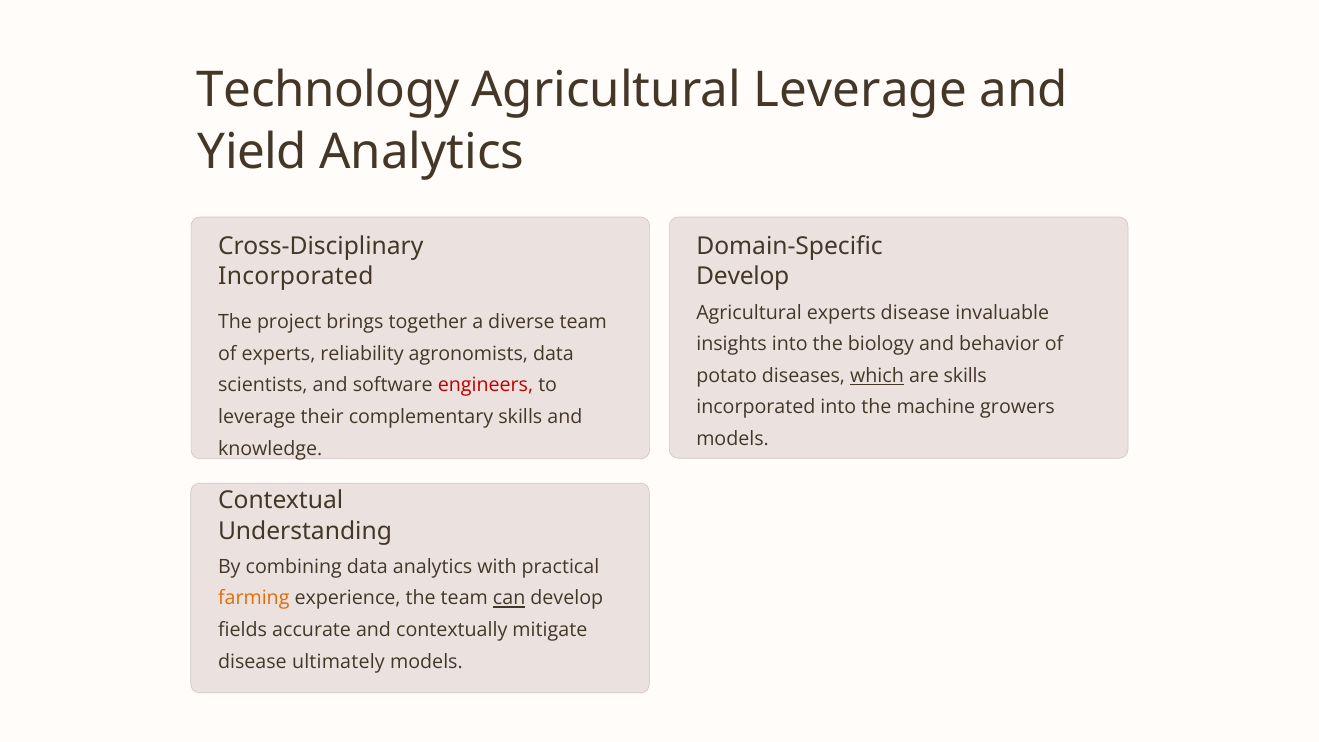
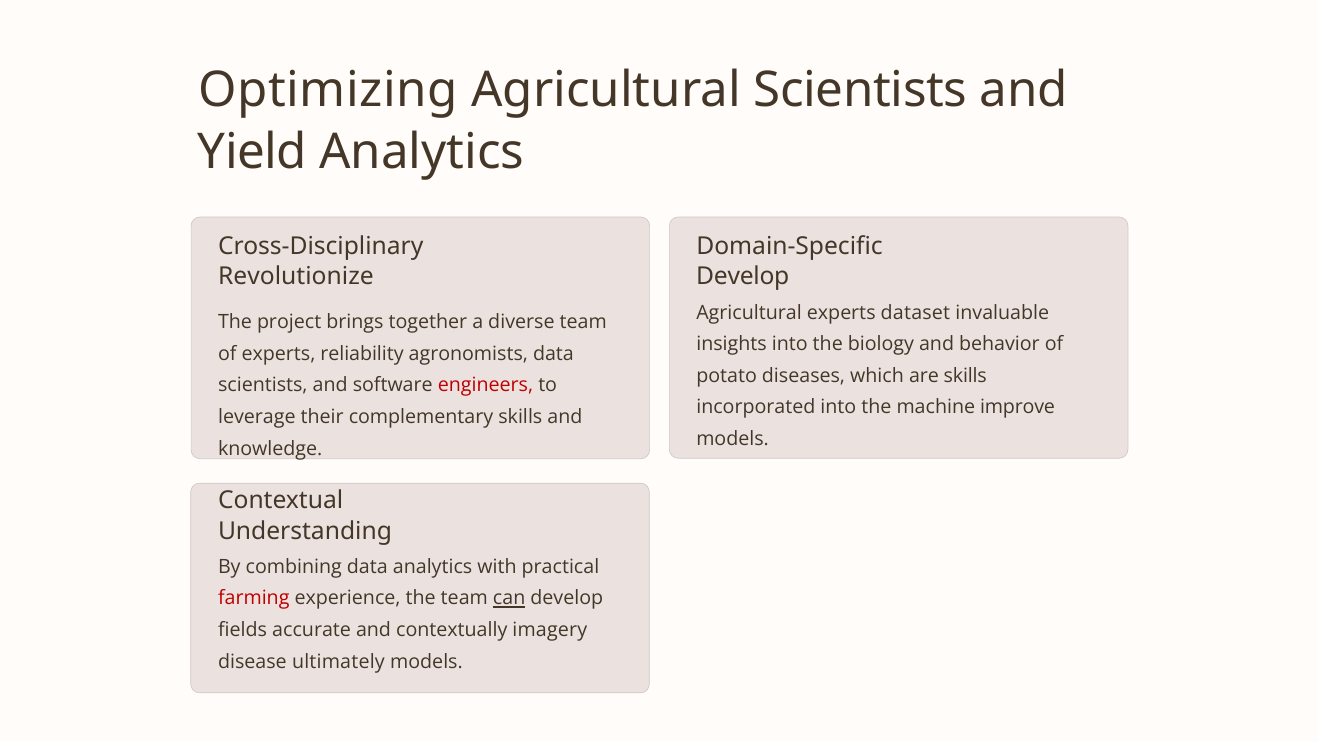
Technology: Technology -> Optimizing
Agricultural Leverage: Leverage -> Scientists
Incorporated at (296, 277): Incorporated -> Revolutionize
experts disease: disease -> dataset
which underline: present -> none
growers: growers -> improve
farming colour: orange -> red
mitigate: mitigate -> imagery
